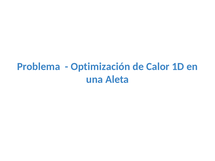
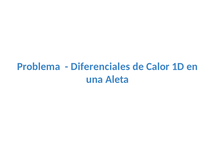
Optimización: Optimización -> Diferenciales
